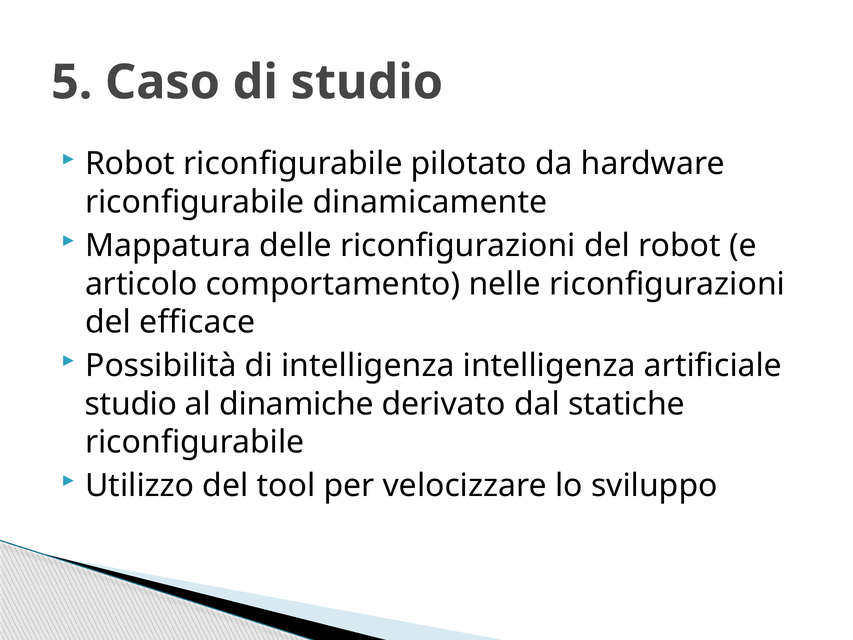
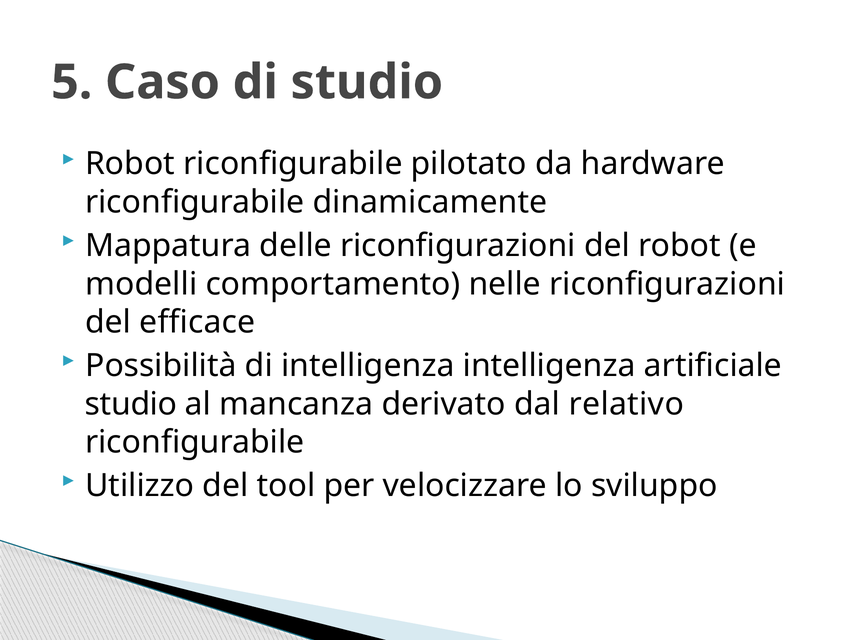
articolo: articolo -> modelli
dinamiche: dinamiche -> mancanza
statiche: statiche -> relativo
